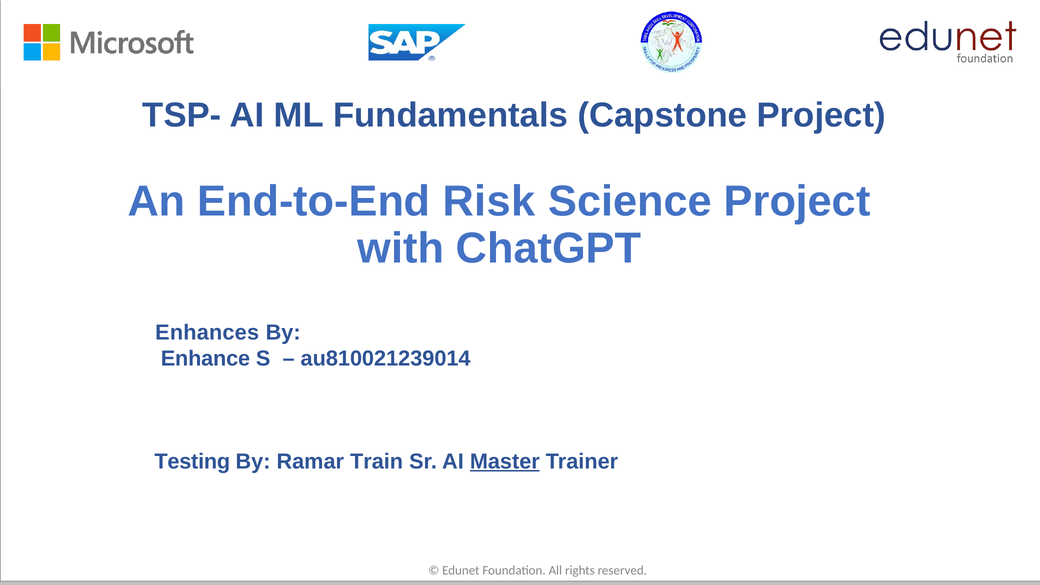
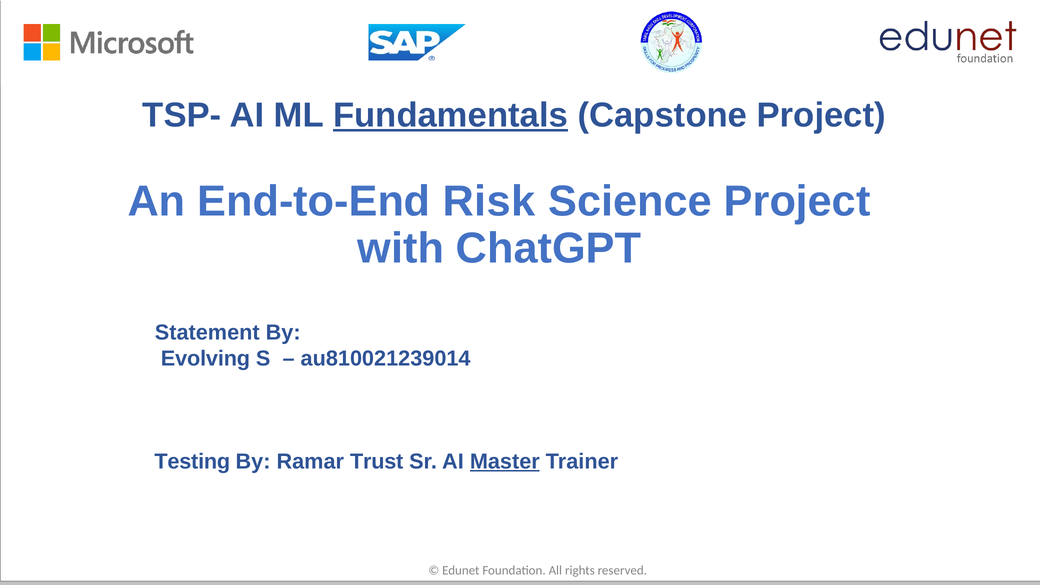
Fundamentals underline: none -> present
Enhances: Enhances -> Statement
Enhance: Enhance -> Evolving
Train: Train -> Trust
